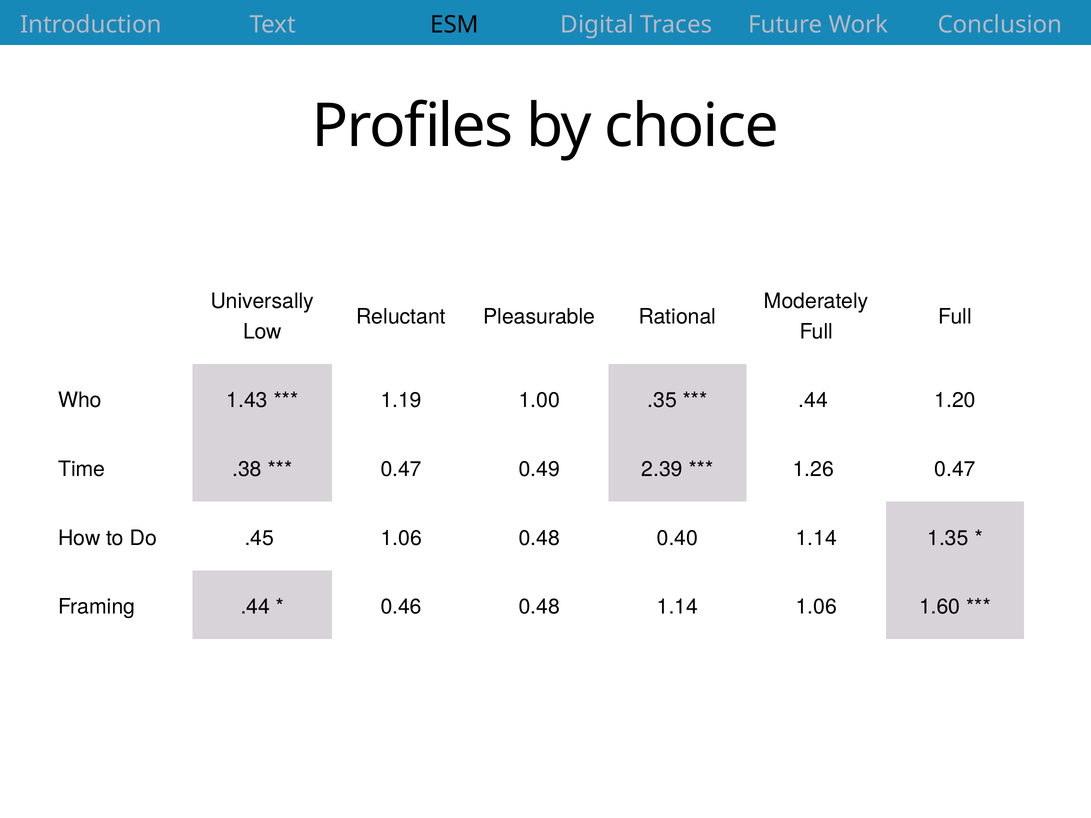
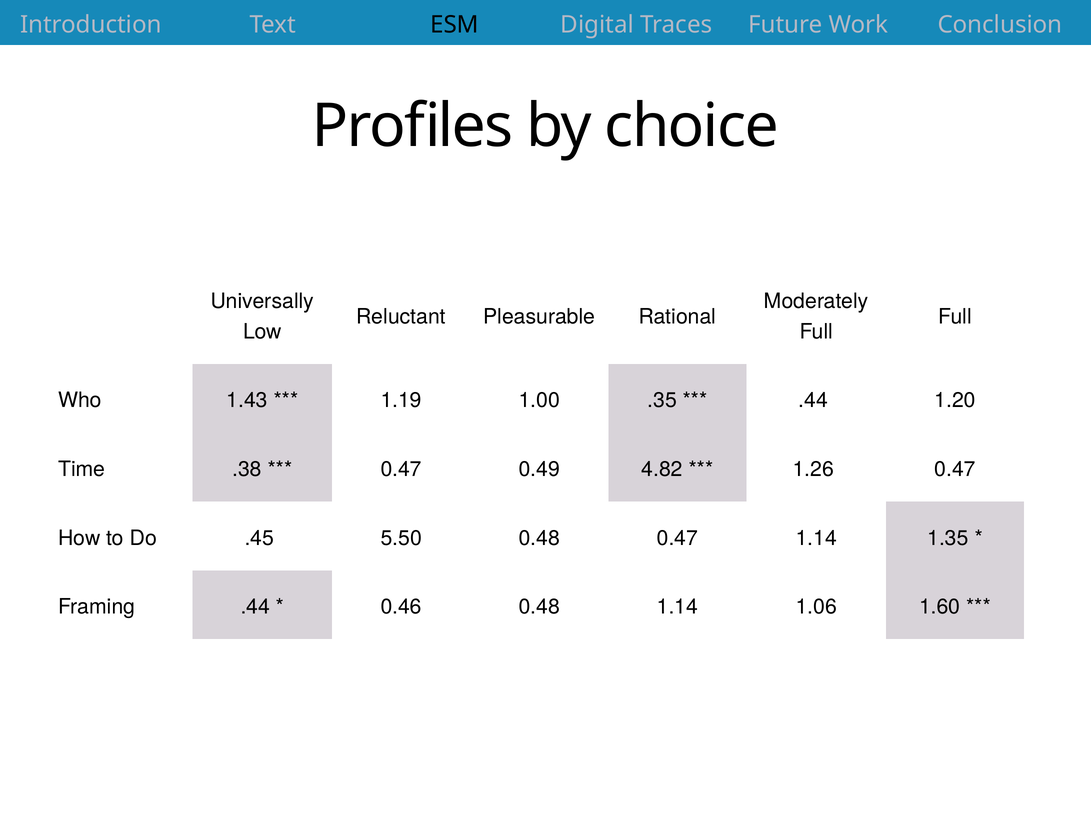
2.39: 2.39 -> 4.82
.45 1.06: 1.06 -> 5.50
0.48 0.40: 0.40 -> 0.47
